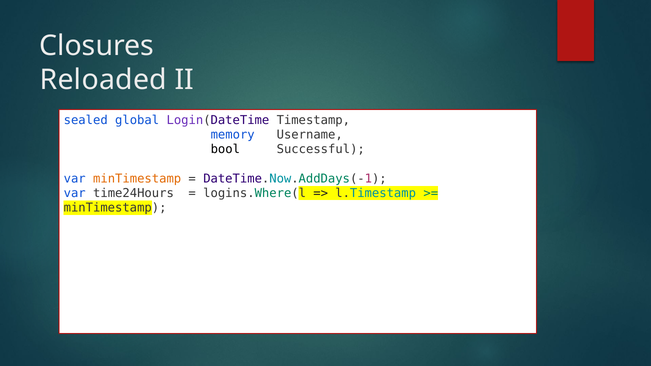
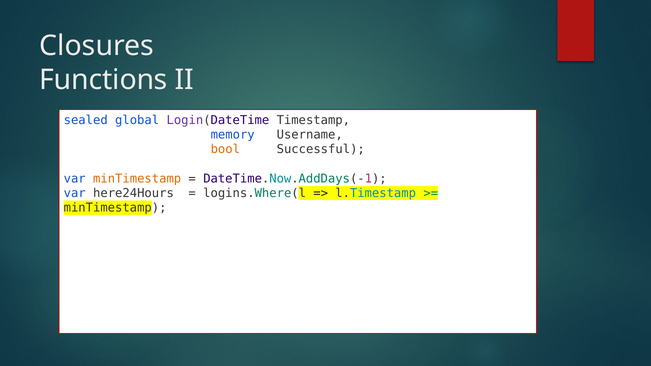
Reloaded: Reloaded -> Functions
bool colour: black -> orange
time24Hours: time24Hours -> here24Hours
